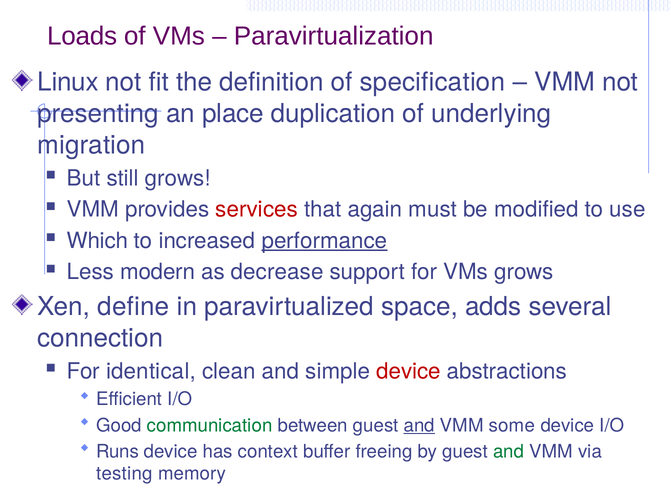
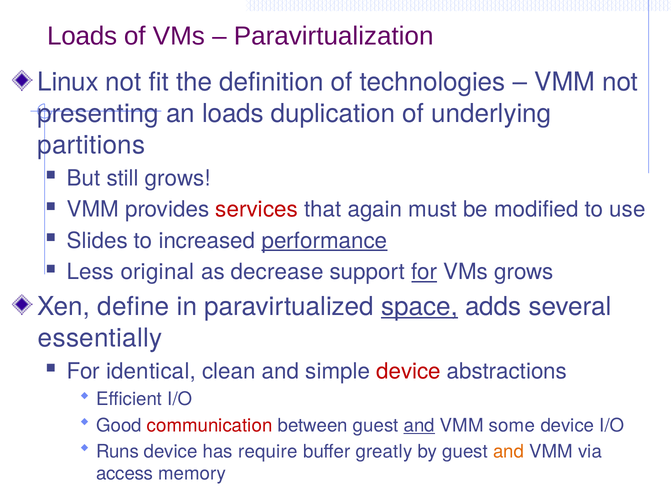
specification: specification -> technologies
an place: place -> loads
migration: migration -> partitions
Which: Which -> Slides
modern: modern -> original
for at (424, 272) underline: none -> present
space underline: none -> present
connection: connection -> essentially
communication colour: green -> red
context: context -> require
freeing: freeing -> greatly
and at (509, 452) colour: green -> orange
testing: testing -> access
